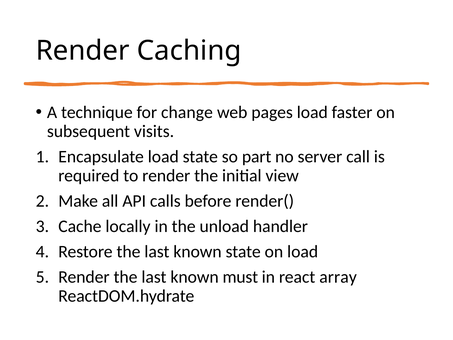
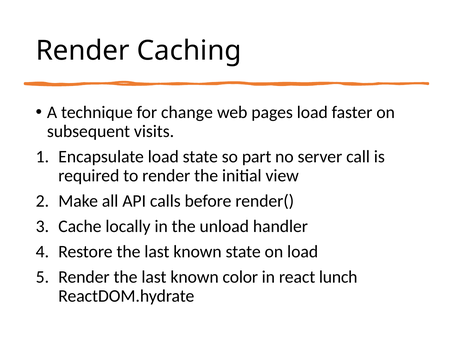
must: must -> color
array: array -> lunch
